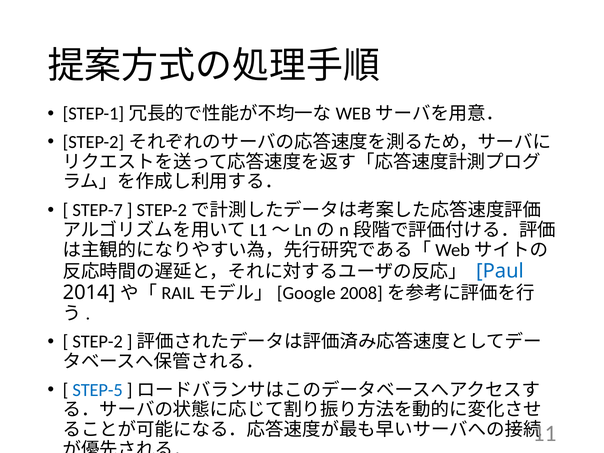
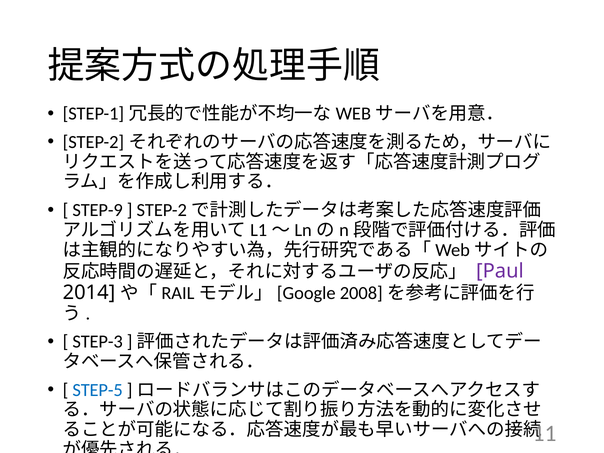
STEP-7: STEP-7 -> STEP-9
Paul colour: blue -> purple
STEP-2: STEP-2 -> STEP-3
